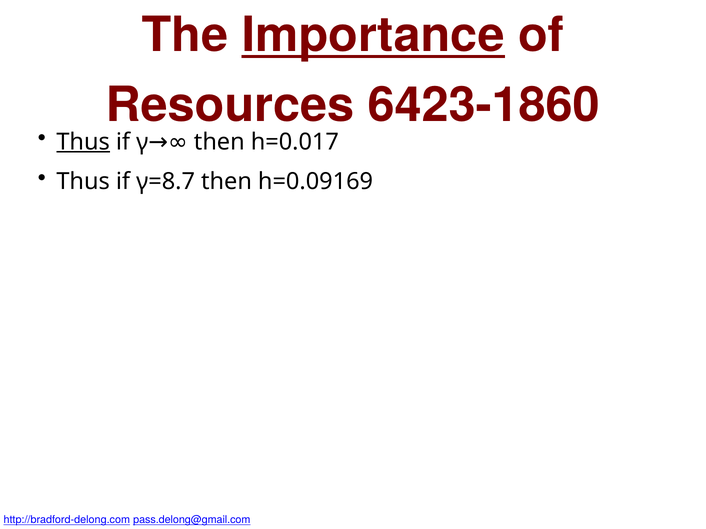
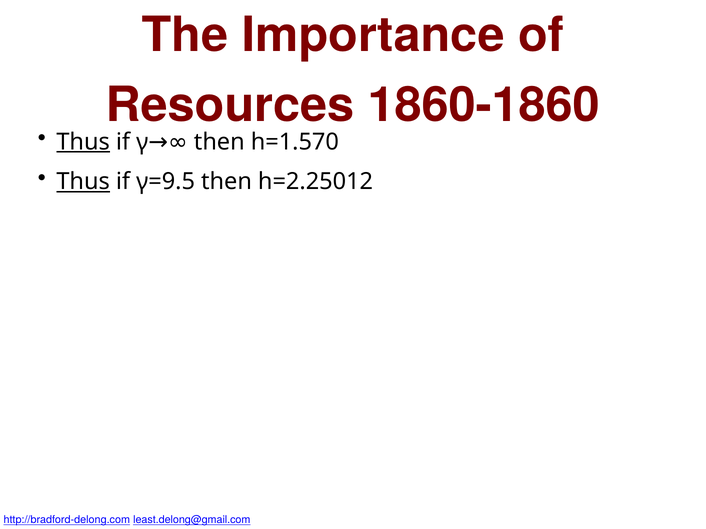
Importance underline: present -> none
6423-1860: 6423-1860 -> 1860-1860
h=0.017: h=0.017 -> h=1.570
Thus at (83, 182) underline: none -> present
γ=8.7: γ=8.7 -> γ=9.5
h=0.09169: h=0.09169 -> h=2.25012
pass.delong@gmail.com: pass.delong@gmail.com -> least.delong@gmail.com
